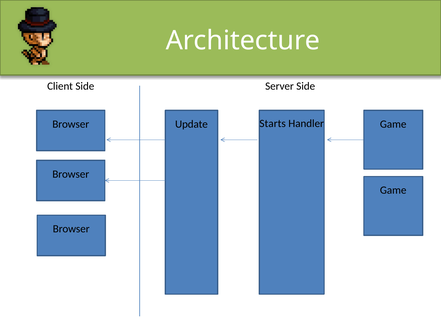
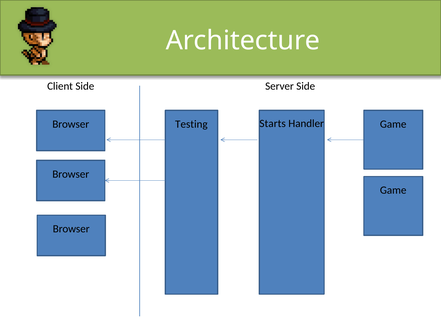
Update: Update -> Testing
